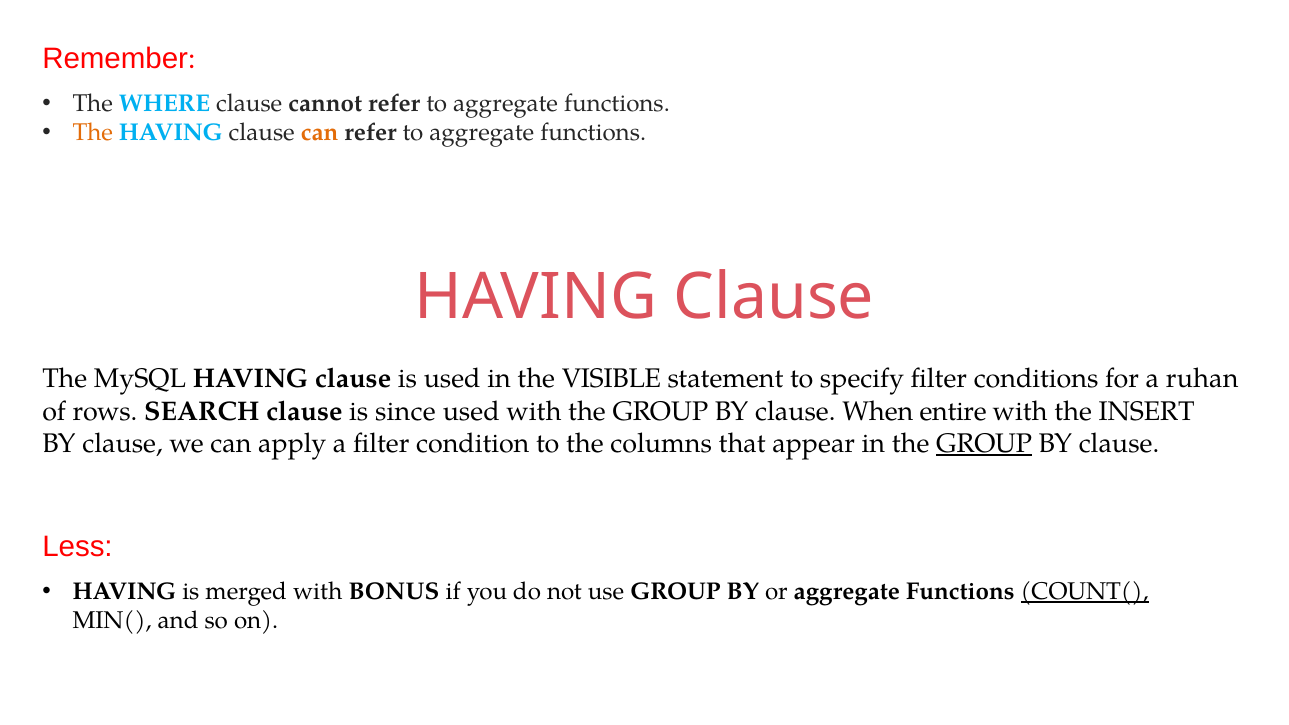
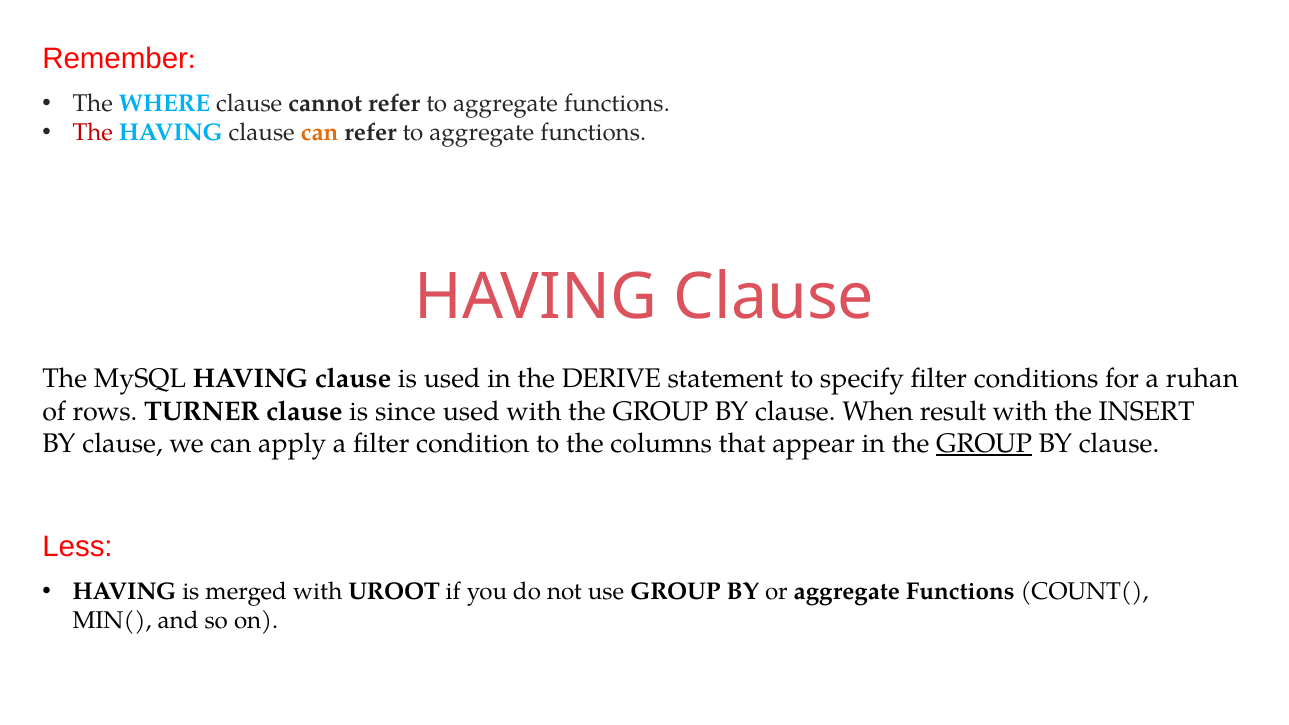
The at (93, 133) colour: orange -> red
VISIBLE: VISIBLE -> DERIVE
SEARCH: SEARCH -> TURNER
entire: entire -> result
BONUS: BONUS -> UROOT
COUNT( underline: present -> none
